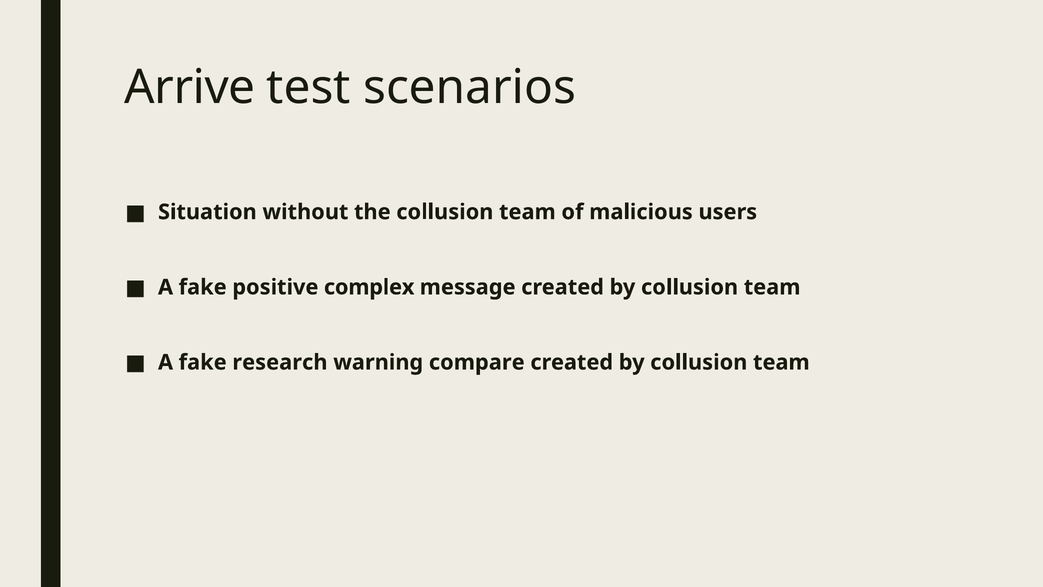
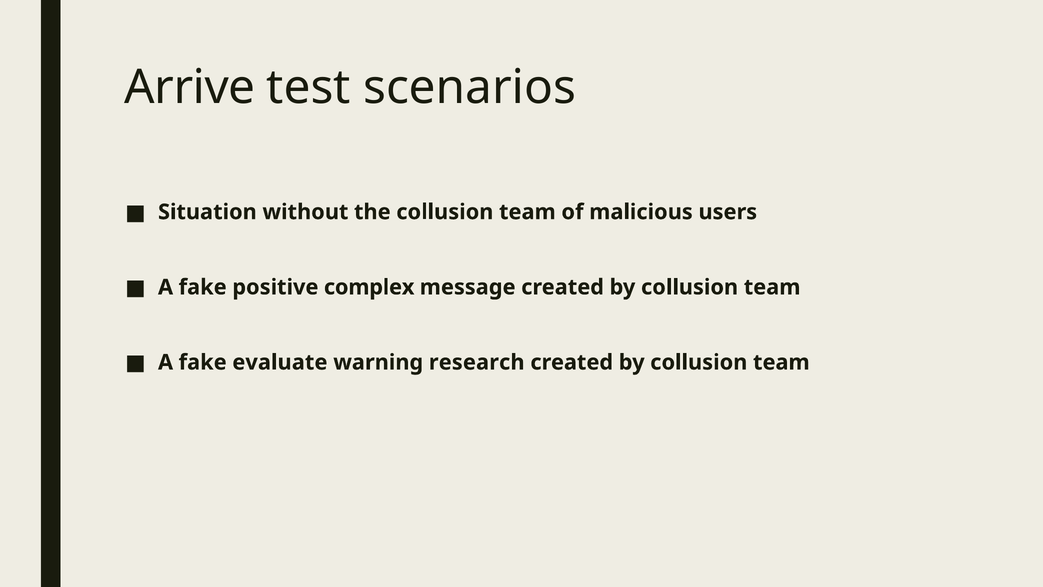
research: research -> evaluate
compare: compare -> research
